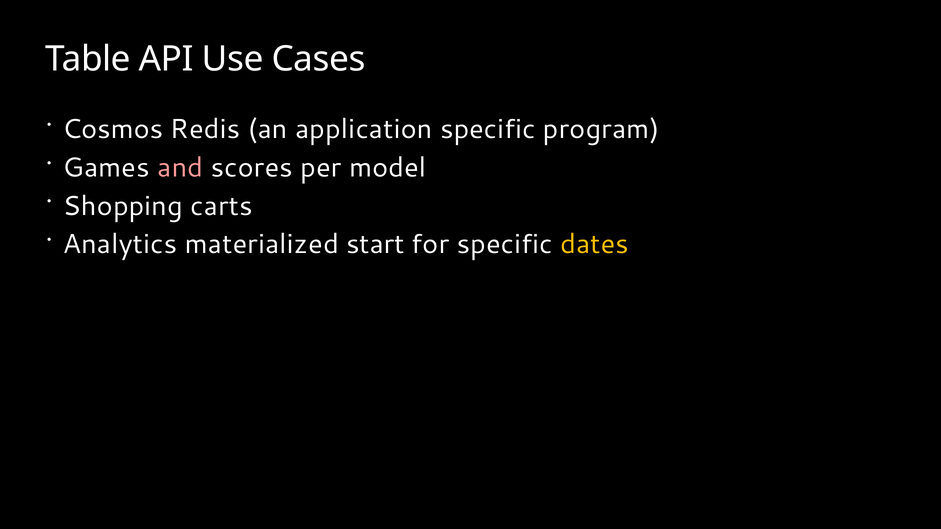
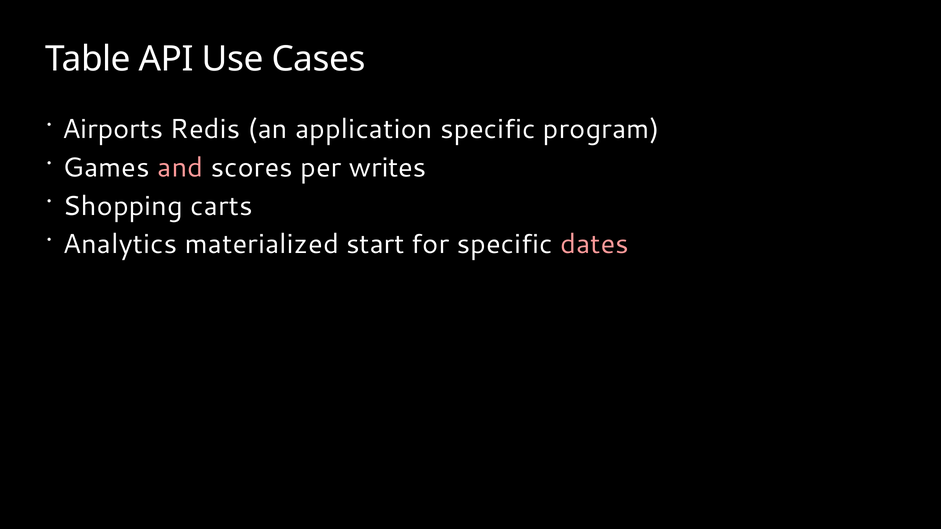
Cosmos: Cosmos -> Airports
model: model -> writes
dates colour: yellow -> pink
